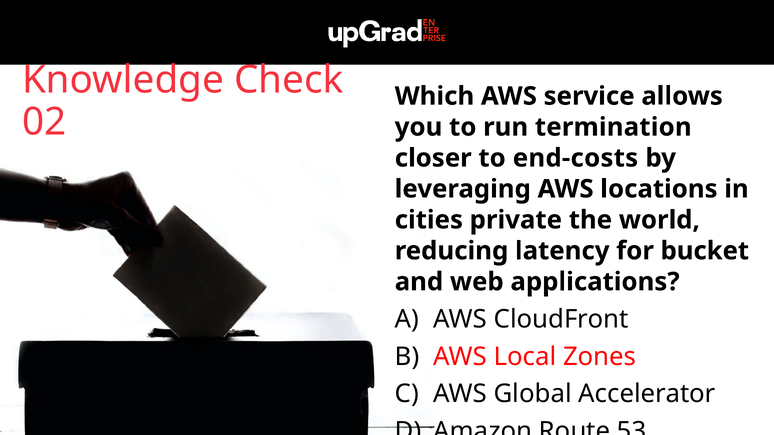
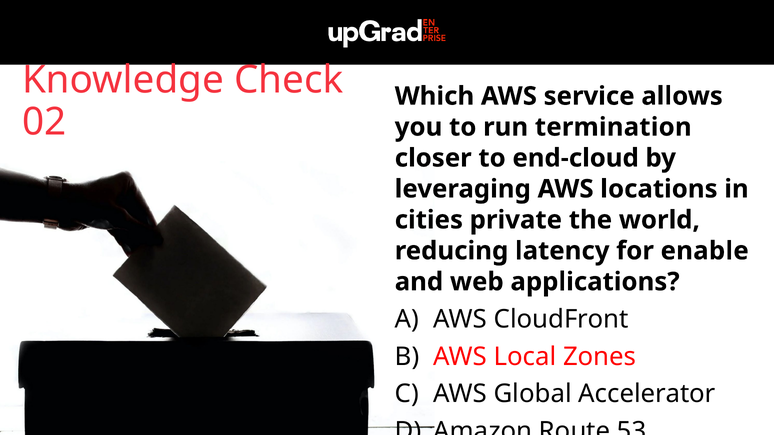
end-costs: end-costs -> end-cloud
bucket: bucket -> enable
